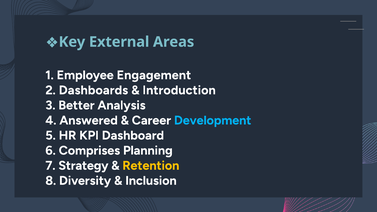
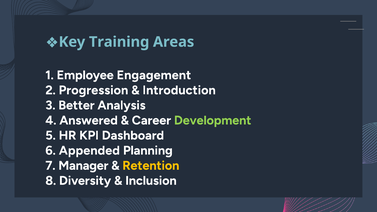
External: External -> Training
Dashboards: Dashboards -> Progression
Development colour: light blue -> light green
Comprises: Comprises -> Appended
Strategy: Strategy -> Manager
